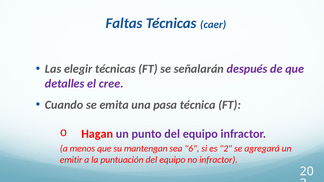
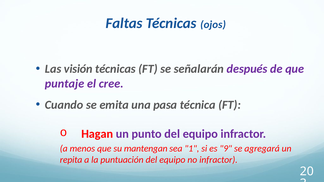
caer: caer -> ojos
elegir: elegir -> visión
detalles: detalles -> puntaje
6: 6 -> 1
2: 2 -> 9
emitir: emitir -> repita
